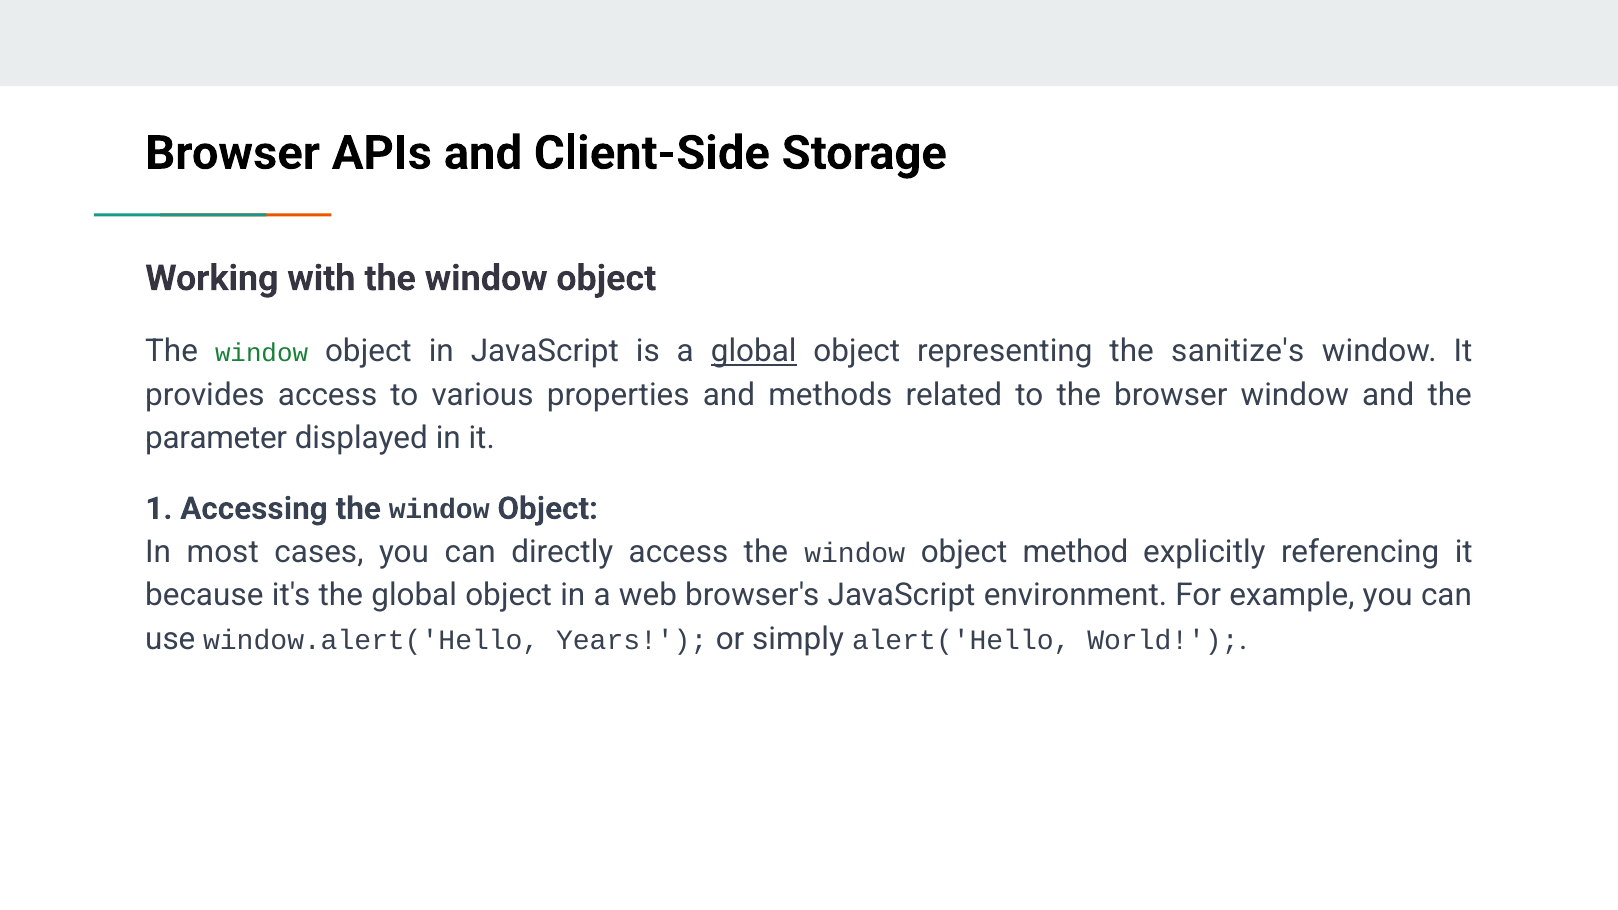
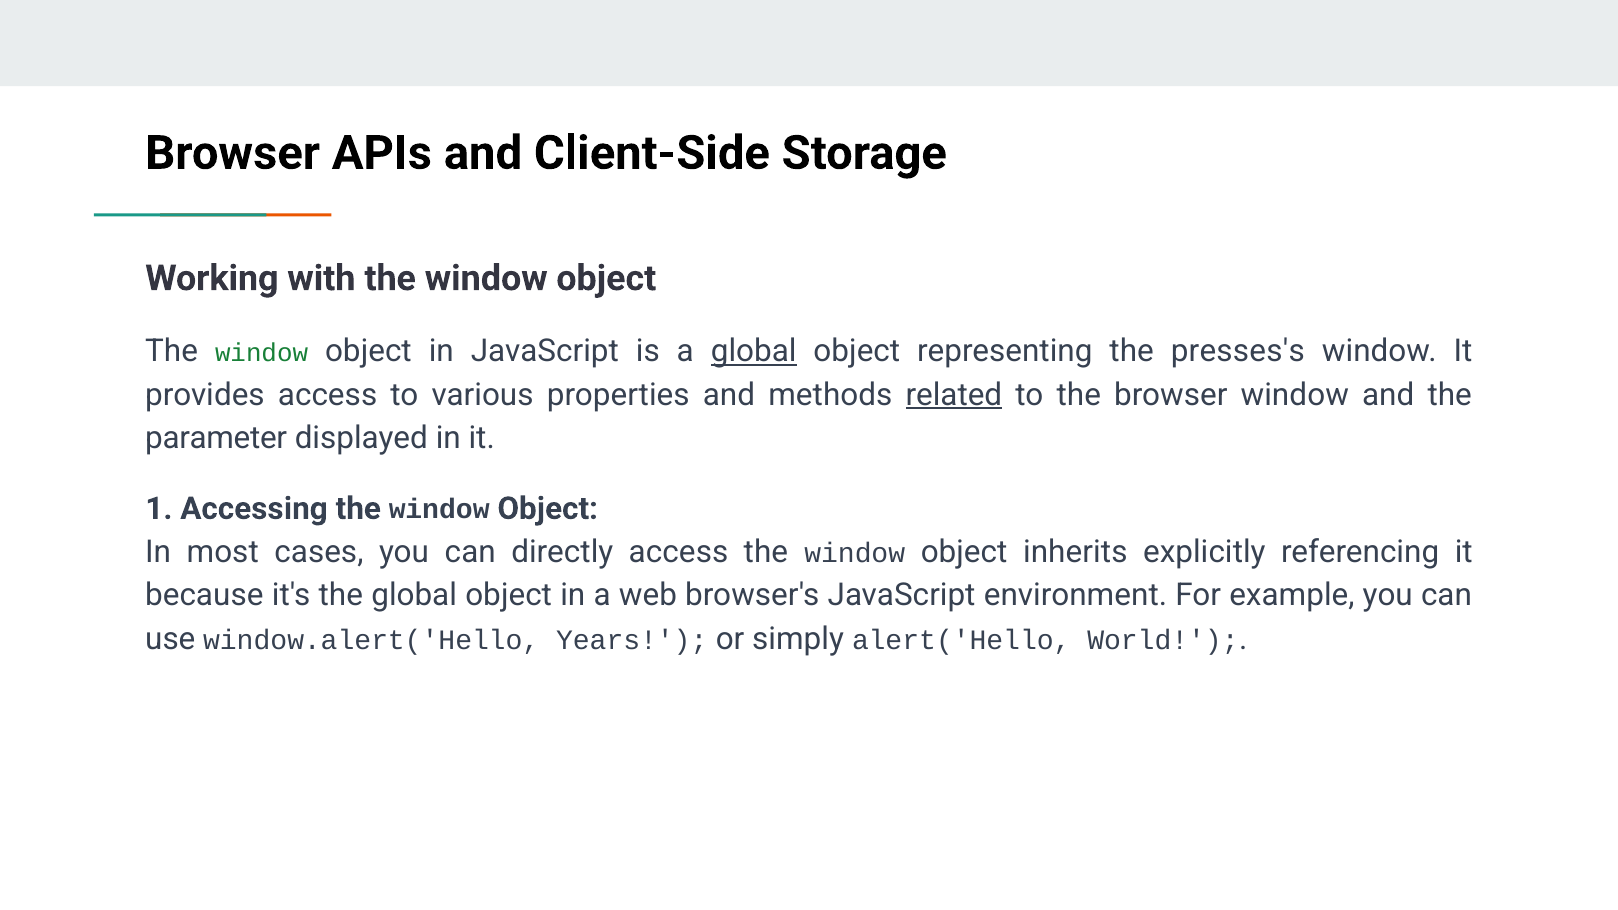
sanitize's: sanitize's -> presses's
related underline: none -> present
method: method -> inherits
